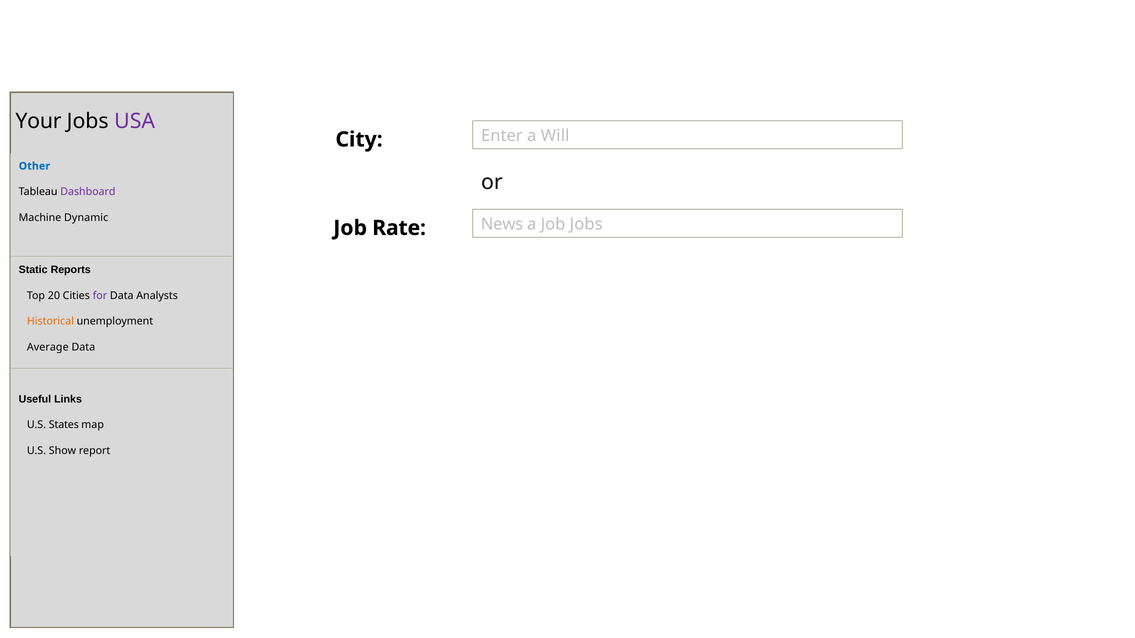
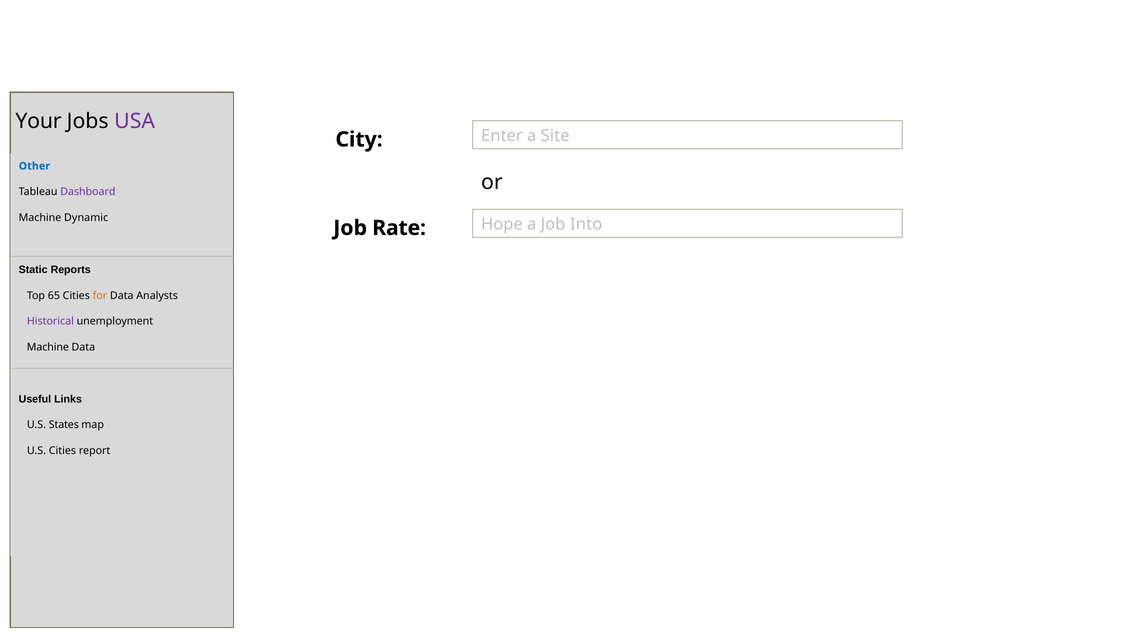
Will: Will -> Site
News: News -> Hope
Job Jobs: Jobs -> Into
20: 20 -> 65
for colour: purple -> orange
Historical colour: orange -> purple
Average at (48, 348): Average -> Machine
U.S Show: Show -> Cities
